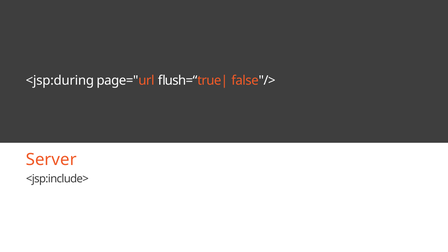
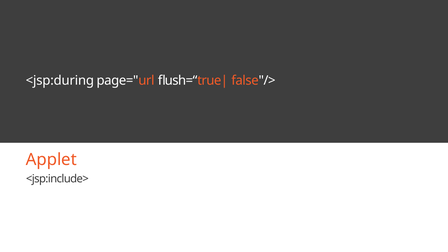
Server: Server -> Applet
